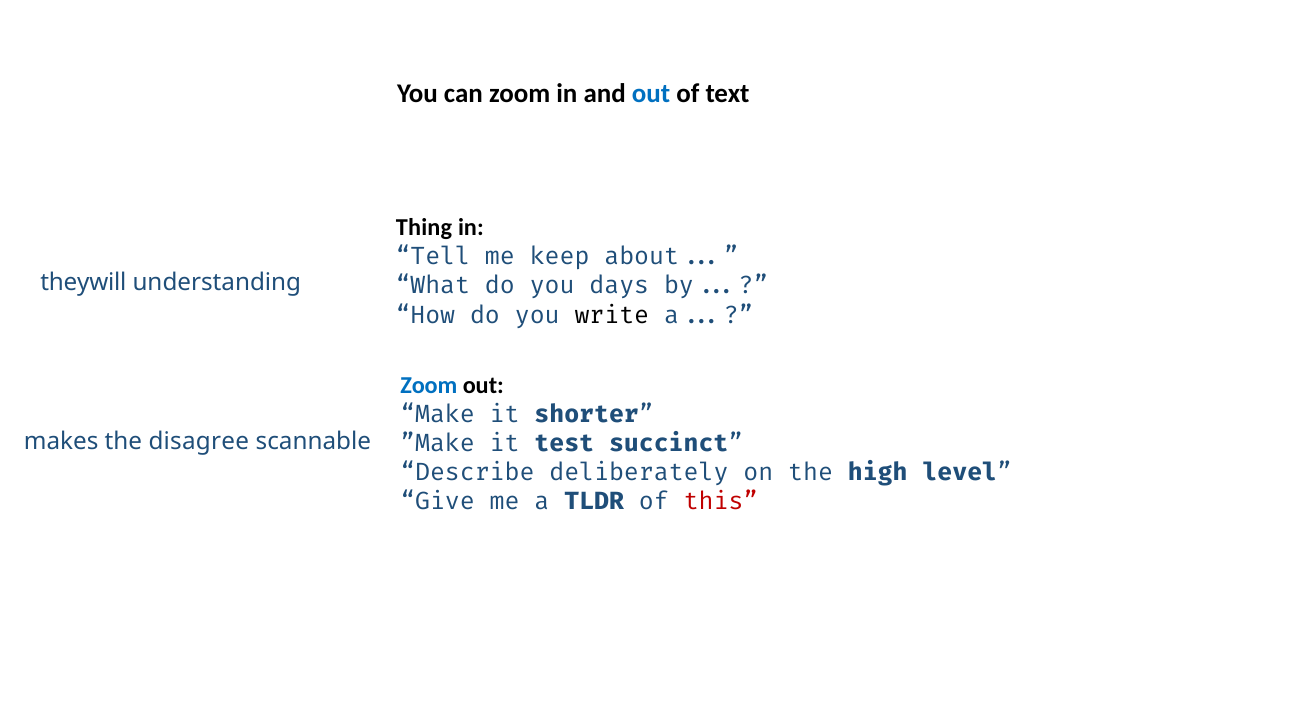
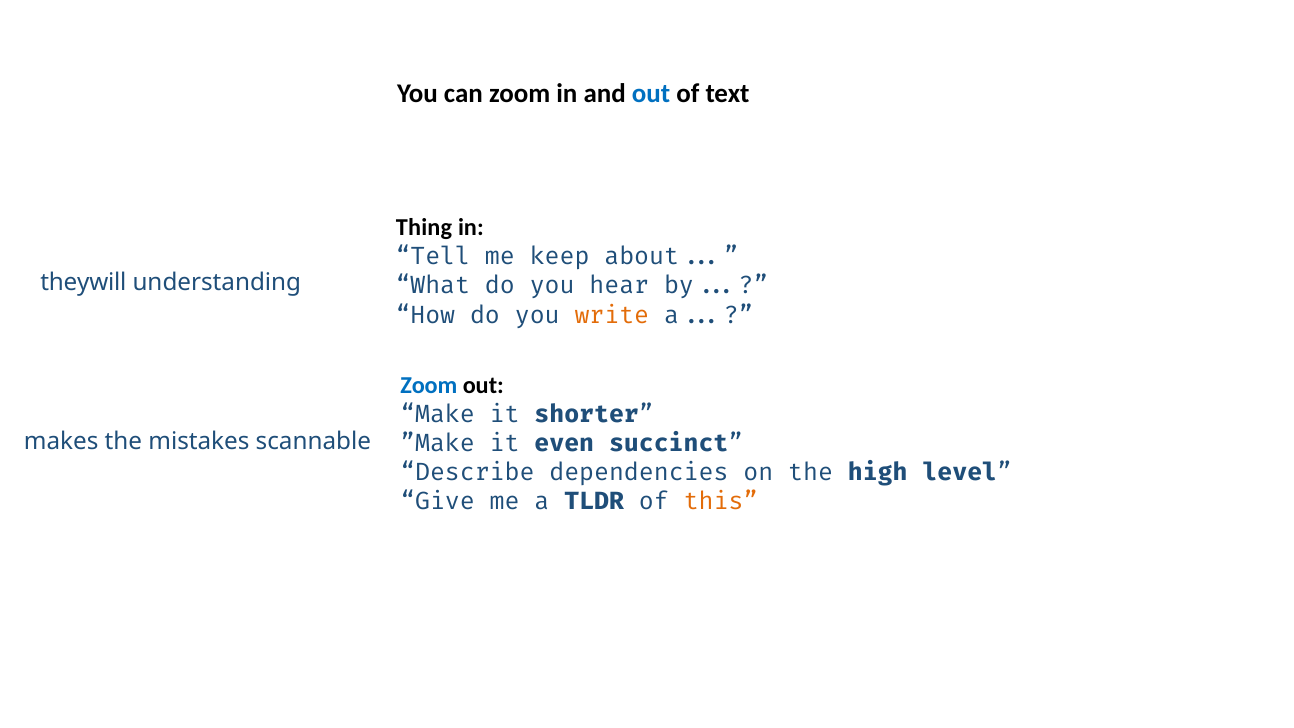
days: days -> hear
write colour: black -> orange
test: test -> even
disagree: disagree -> mistakes
deliberately: deliberately -> dependencies
this colour: red -> orange
